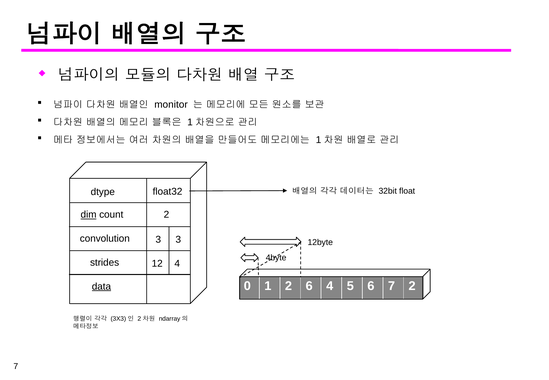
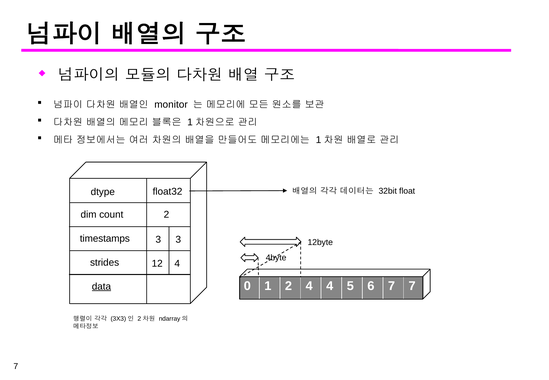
dim underline: present -> none
convolution: convolution -> timestamps
2 6: 6 -> 4
7 2: 2 -> 7
